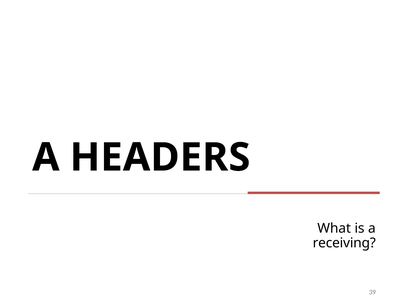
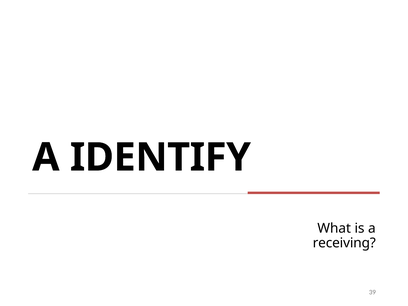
HEADERS: HEADERS -> IDENTIFY
